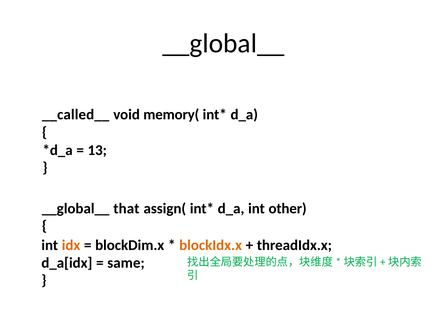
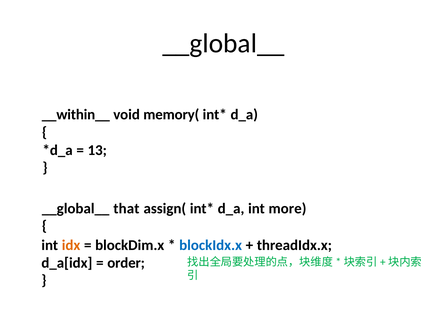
__called__: __called__ -> __within__
other: other -> more
blockIdx.x colour: orange -> blue
same: same -> order
